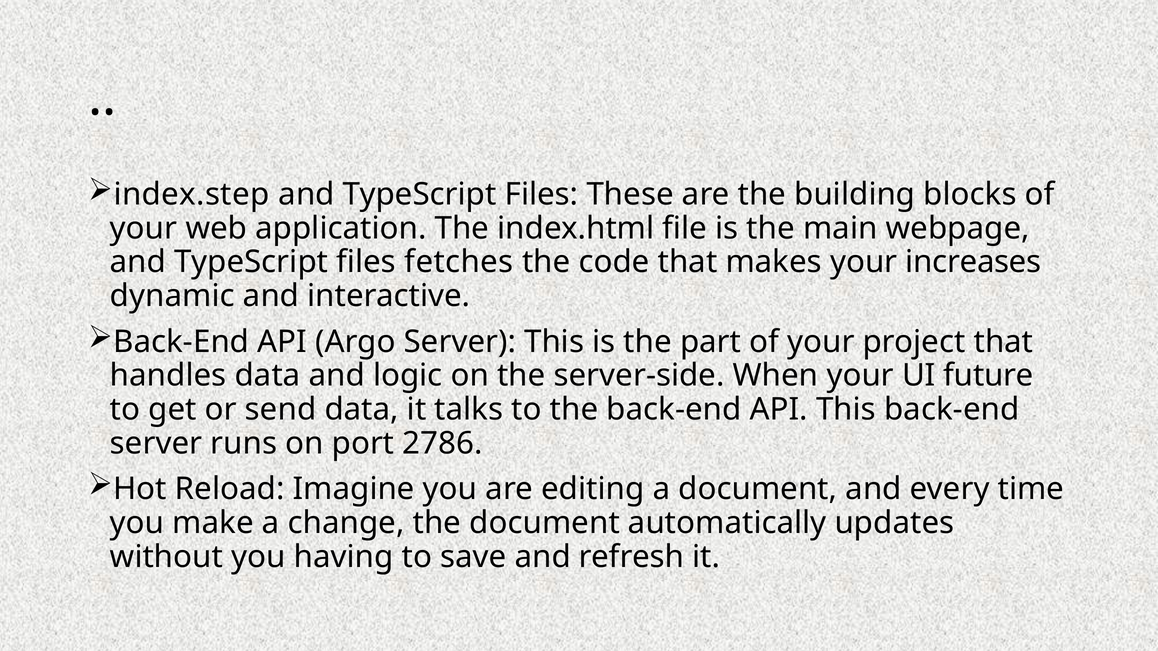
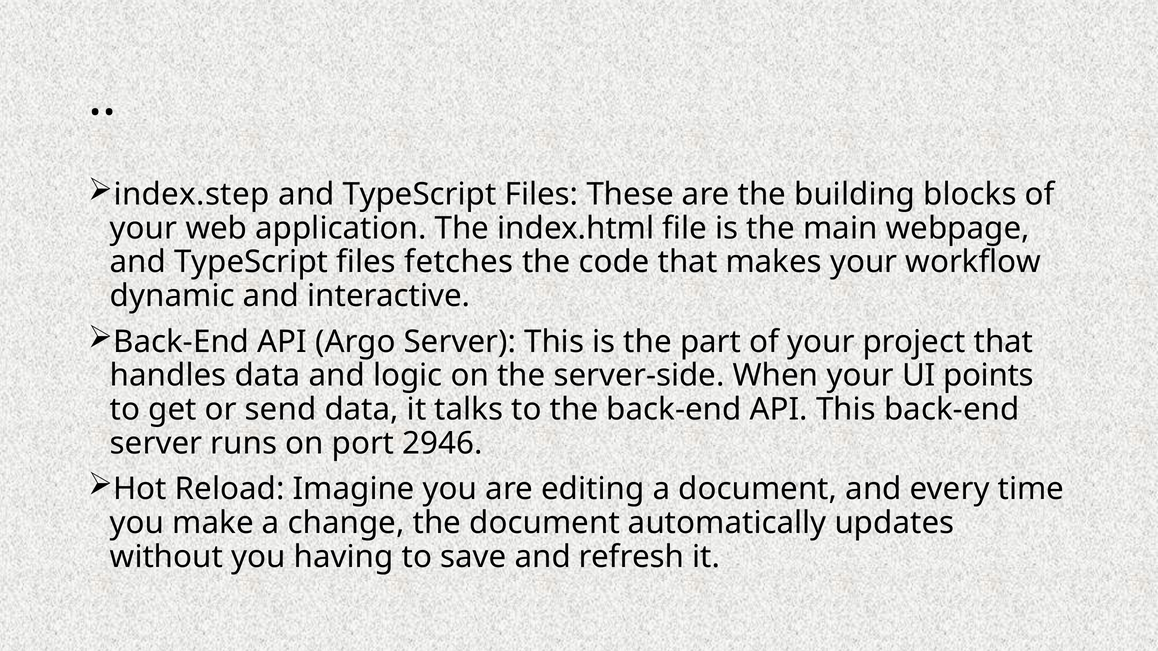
increases: increases -> workflow
future: future -> points
2786: 2786 -> 2946
